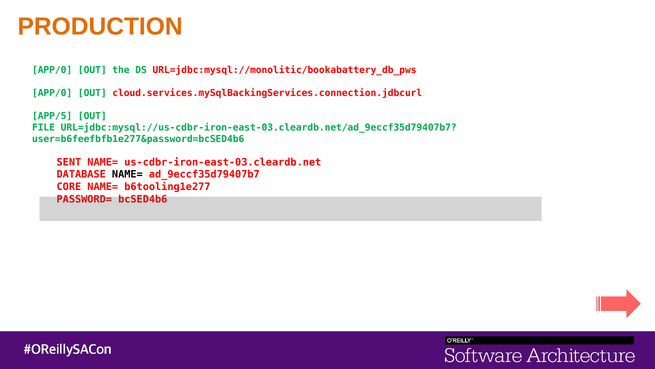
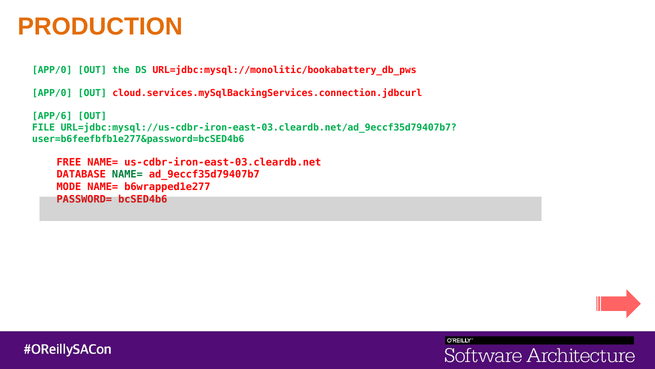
APP/5: APP/5 -> APP/6
SENT: SENT -> FREE
NAME= at (127, 174) colour: black -> green
CORE: CORE -> MODE
b6tooling1e277: b6tooling1e277 -> b6wrapped1e277
